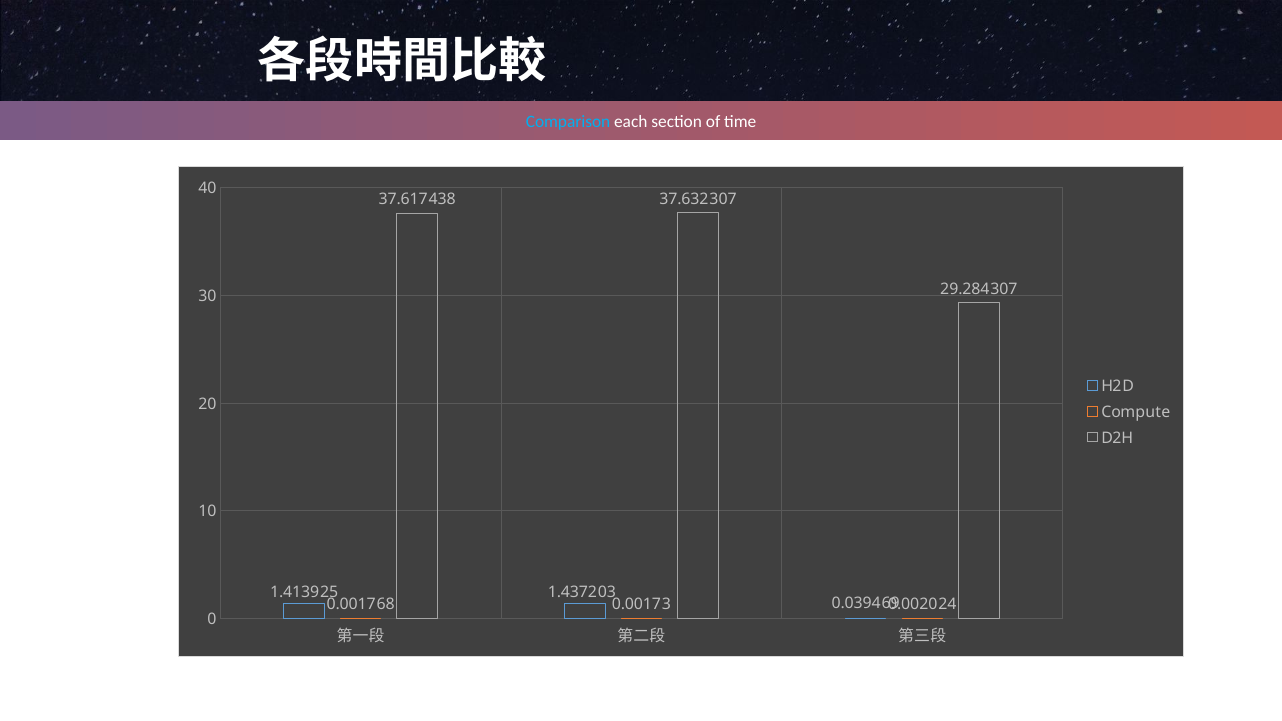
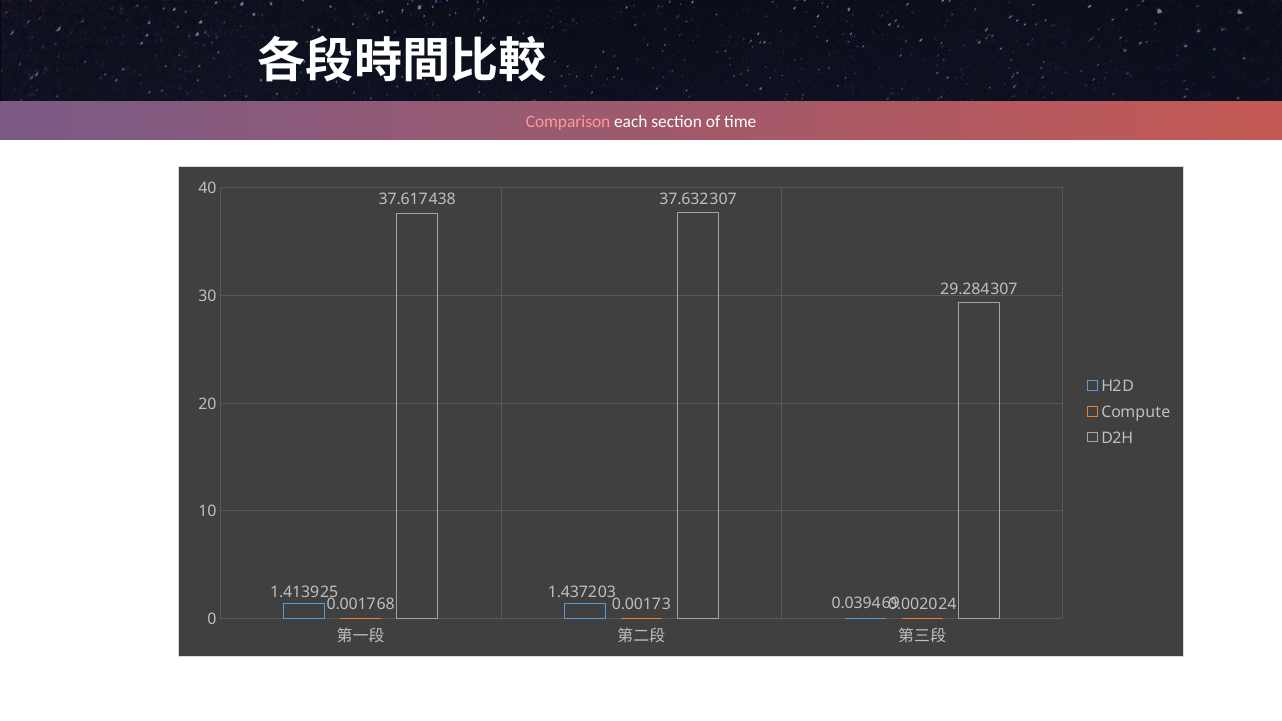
Comparison colour: light blue -> pink
